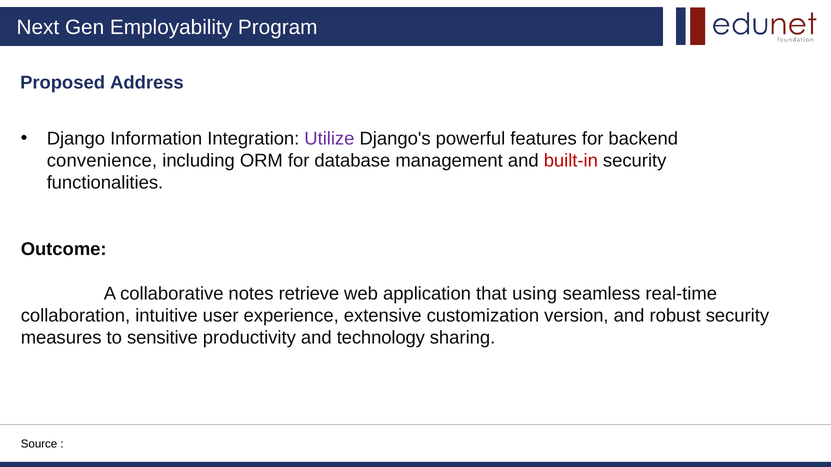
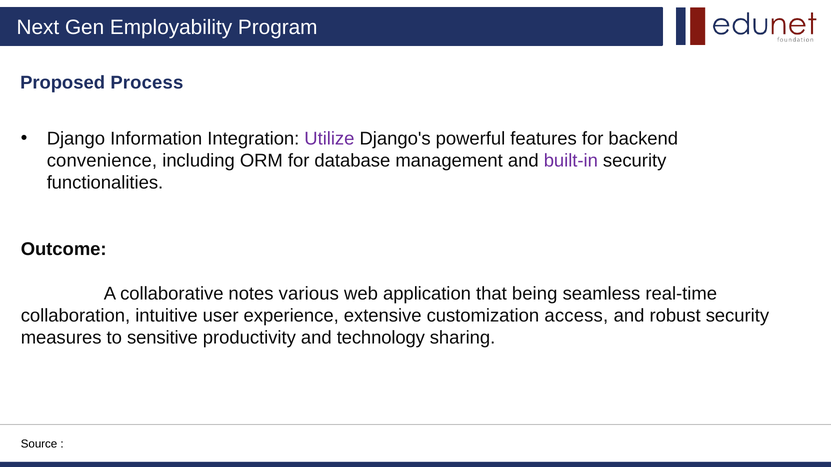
Address: Address -> Process
built-in colour: red -> purple
retrieve: retrieve -> various
using: using -> being
version: version -> access
